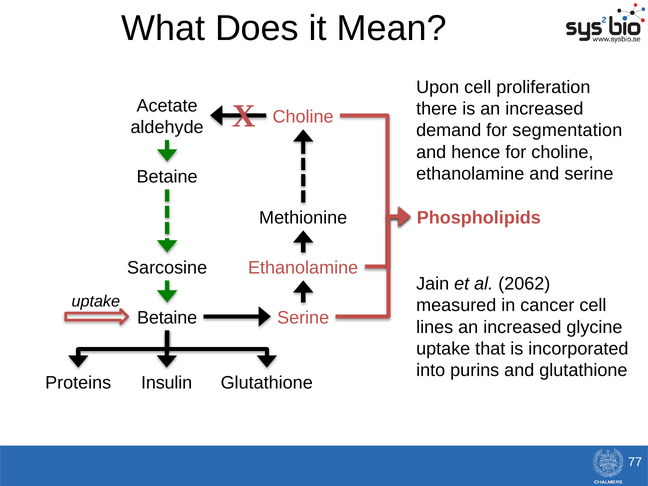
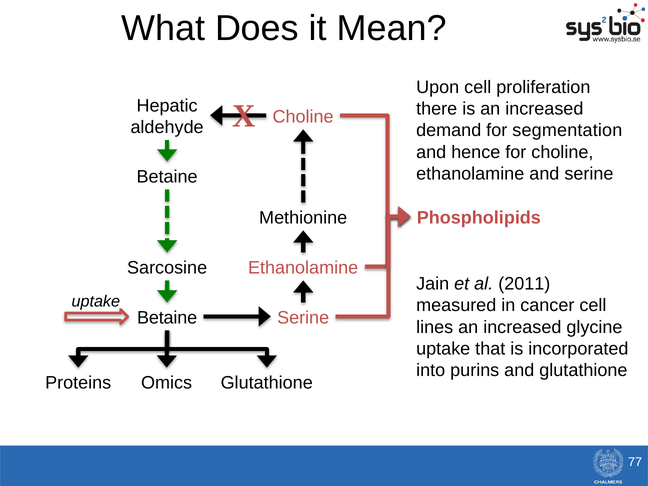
Acetate: Acetate -> Hepatic
2062: 2062 -> 2011
Insulin: Insulin -> Omics
